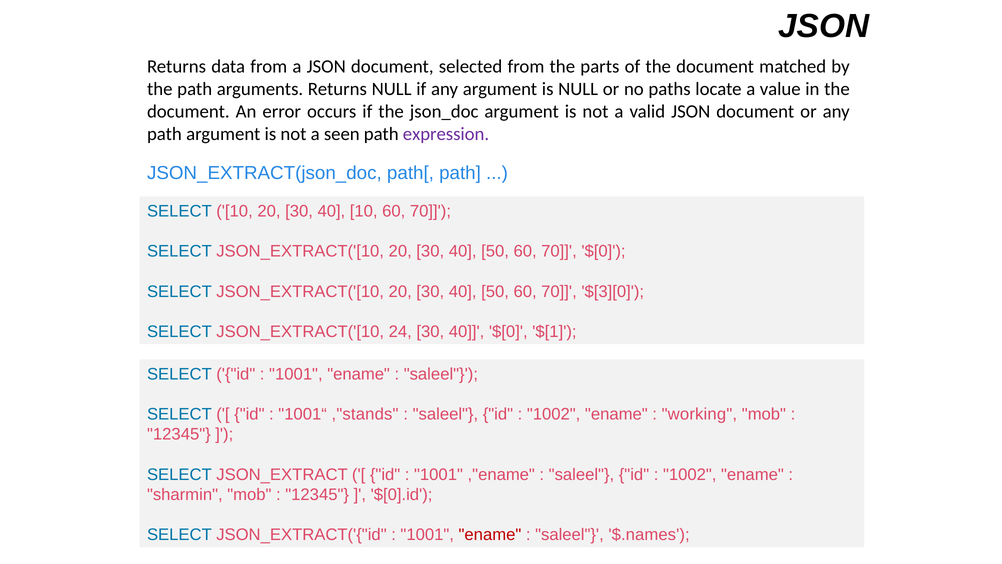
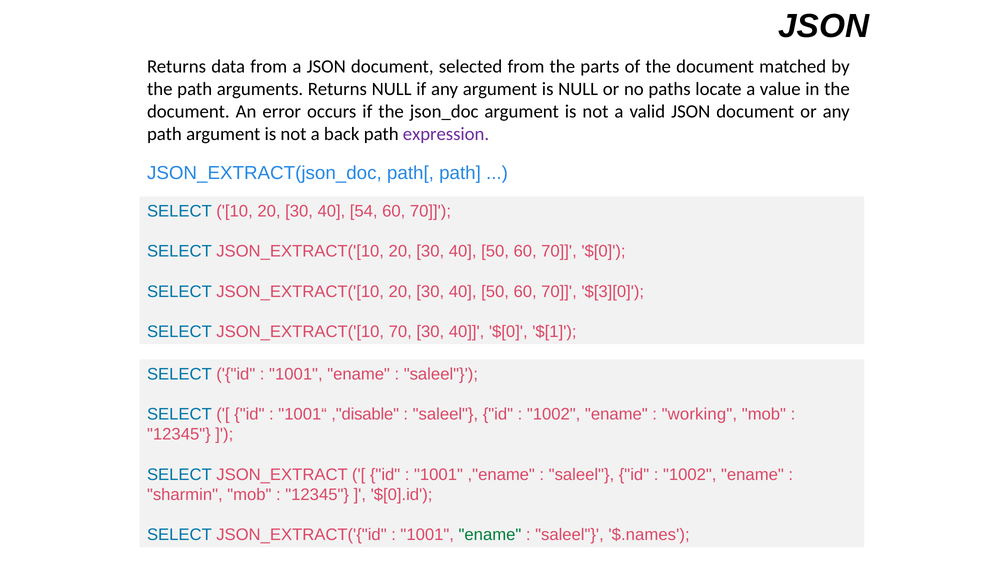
seen: seen -> back
40 10: 10 -> 54
JSON_EXTRACT('[10 24: 24 -> 70
,"stands: ,"stands -> ,"disable
ename at (490, 534) colour: red -> green
